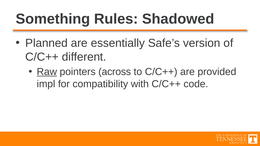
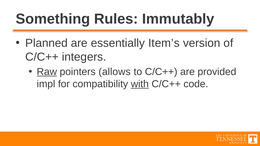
Shadowed: Shadowed -> Immutably
Safe’s: Safe’s -> Item’s
different: different -> integers
across: across -> allows
with underline: none -> present
